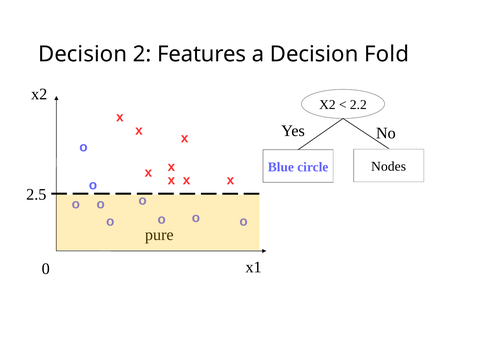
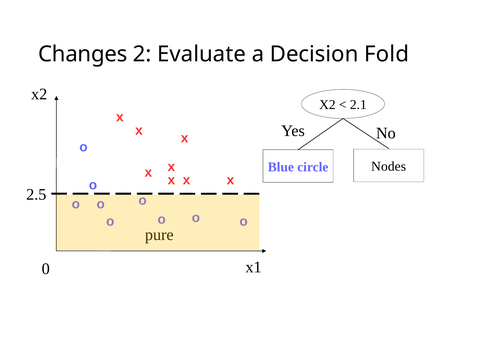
Decision at (83, 54): Decision -> Changes
Features: Features -> Evaluate
2.2: 2.2 -> 2.1
